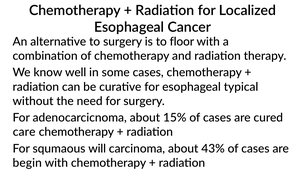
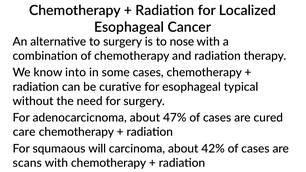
floor: floor -> nose
well: well -> into
15%: 15% -> 47%
43%: 43% -> 42%
begin: begin -> scans
